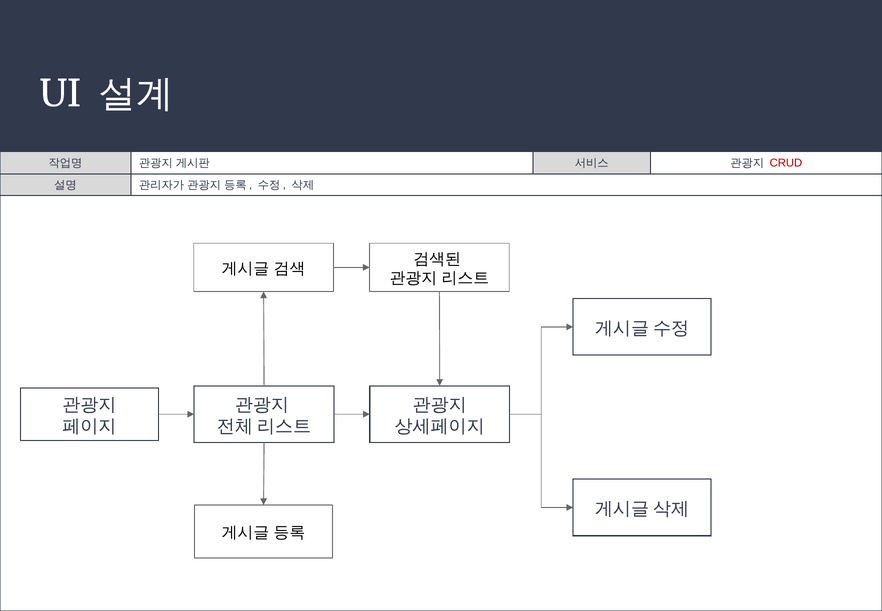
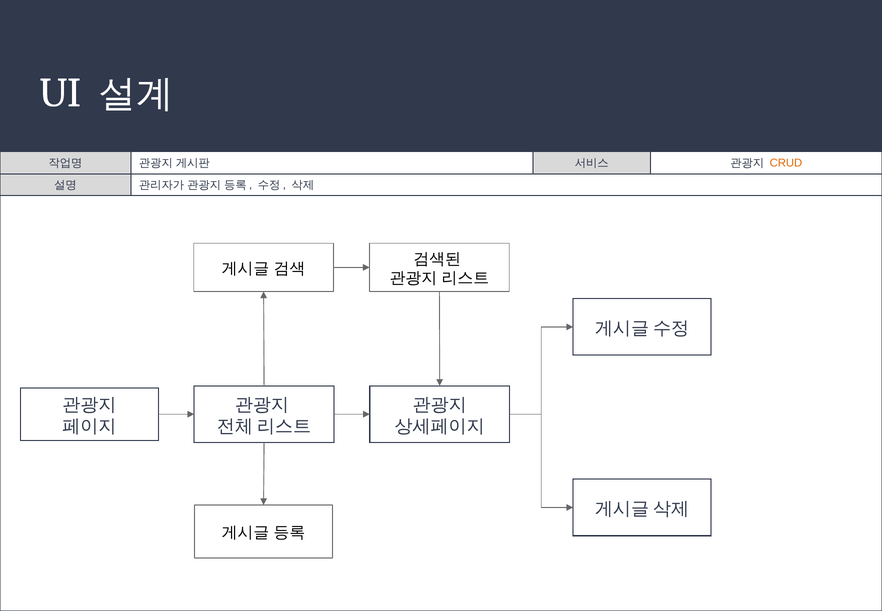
CRUD colour: red -> orange
